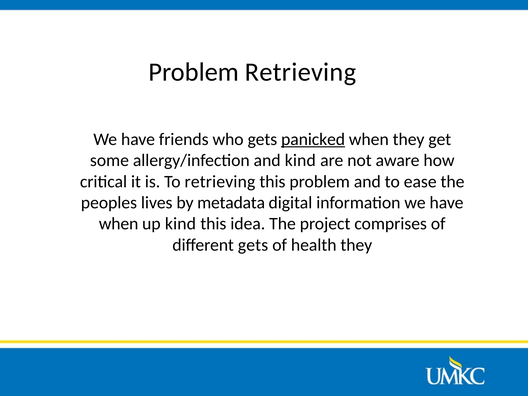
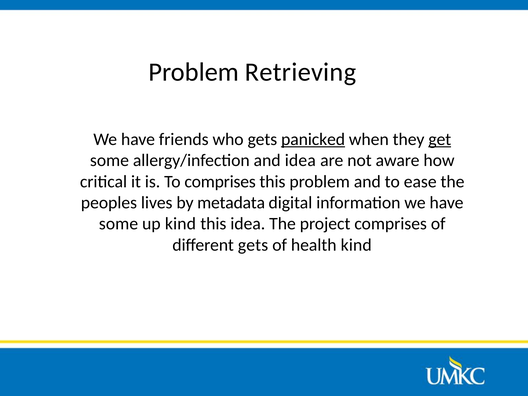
get underline: none -> present
and kind: kind -> idea
To retrieving: retrieving -> comprises
when at (119, 224): when -> some
health they: they -> kind
